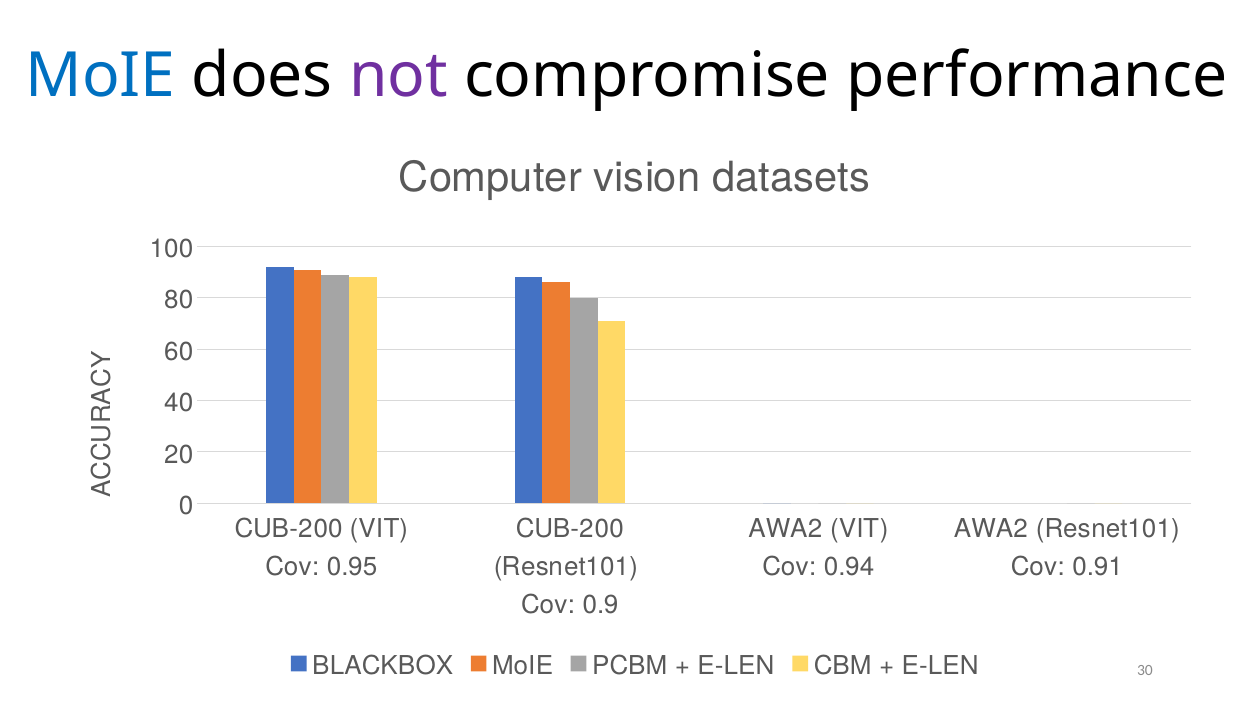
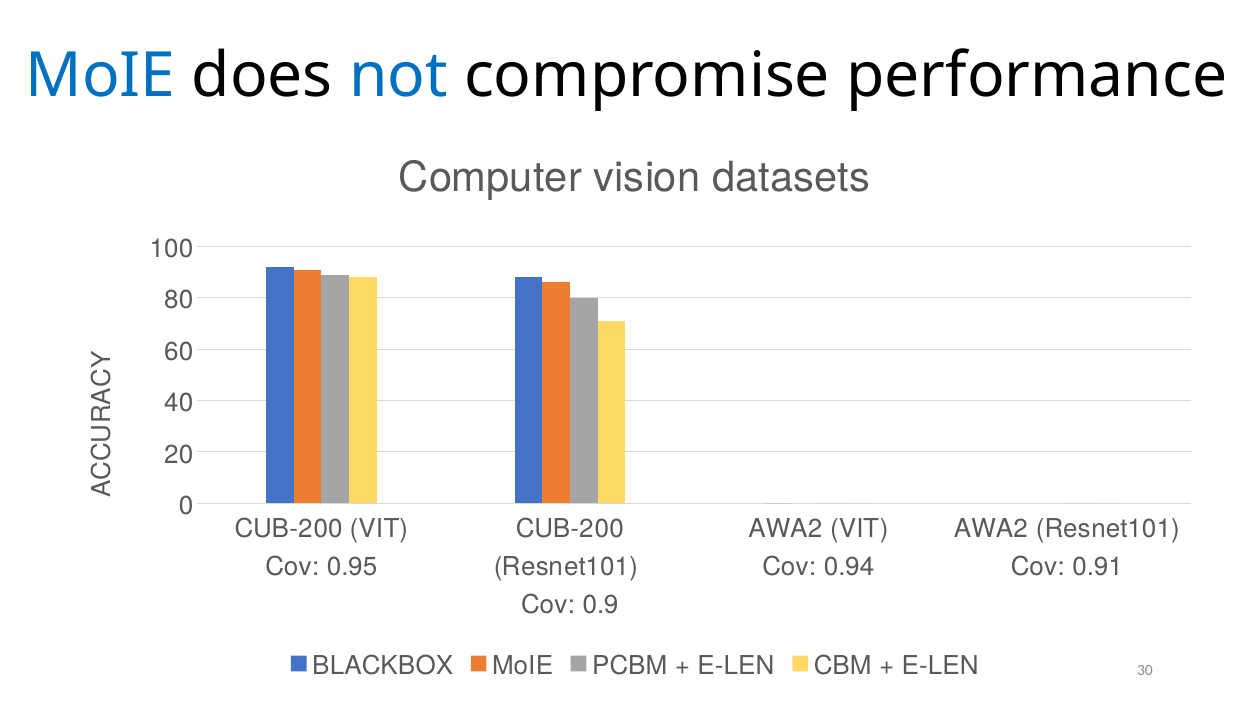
not colour: purple -> blue
